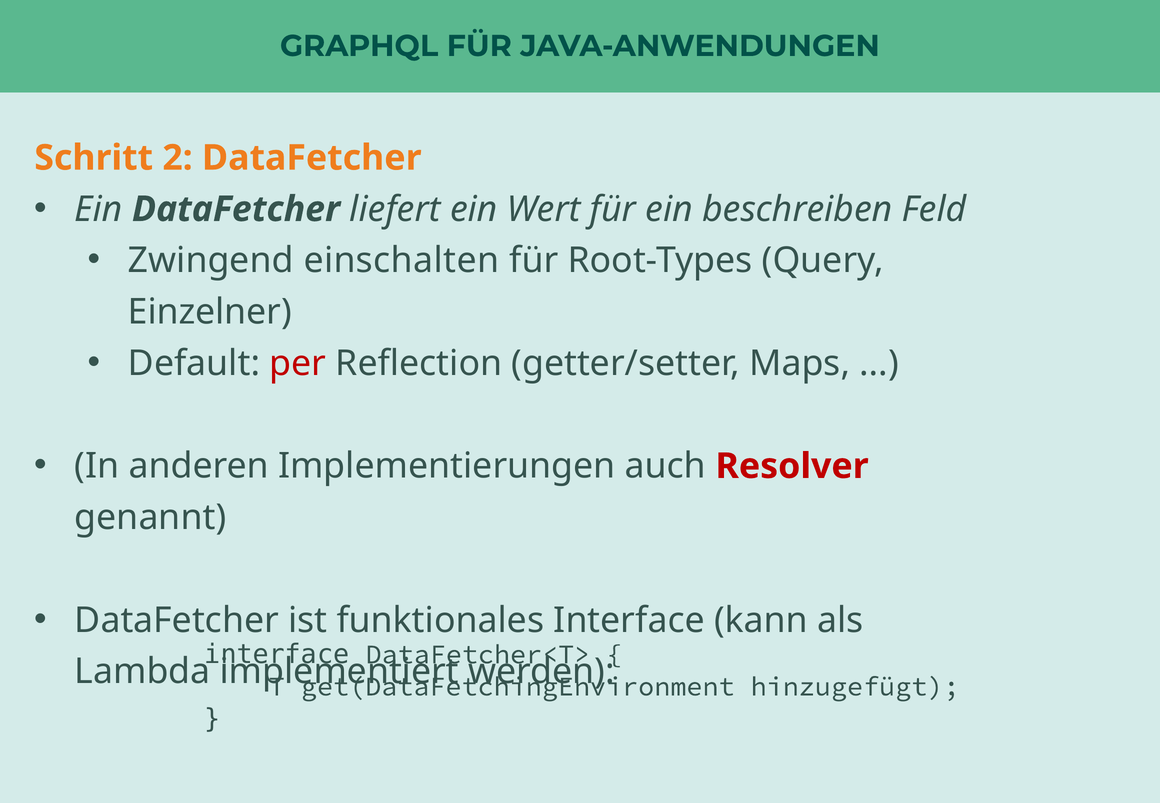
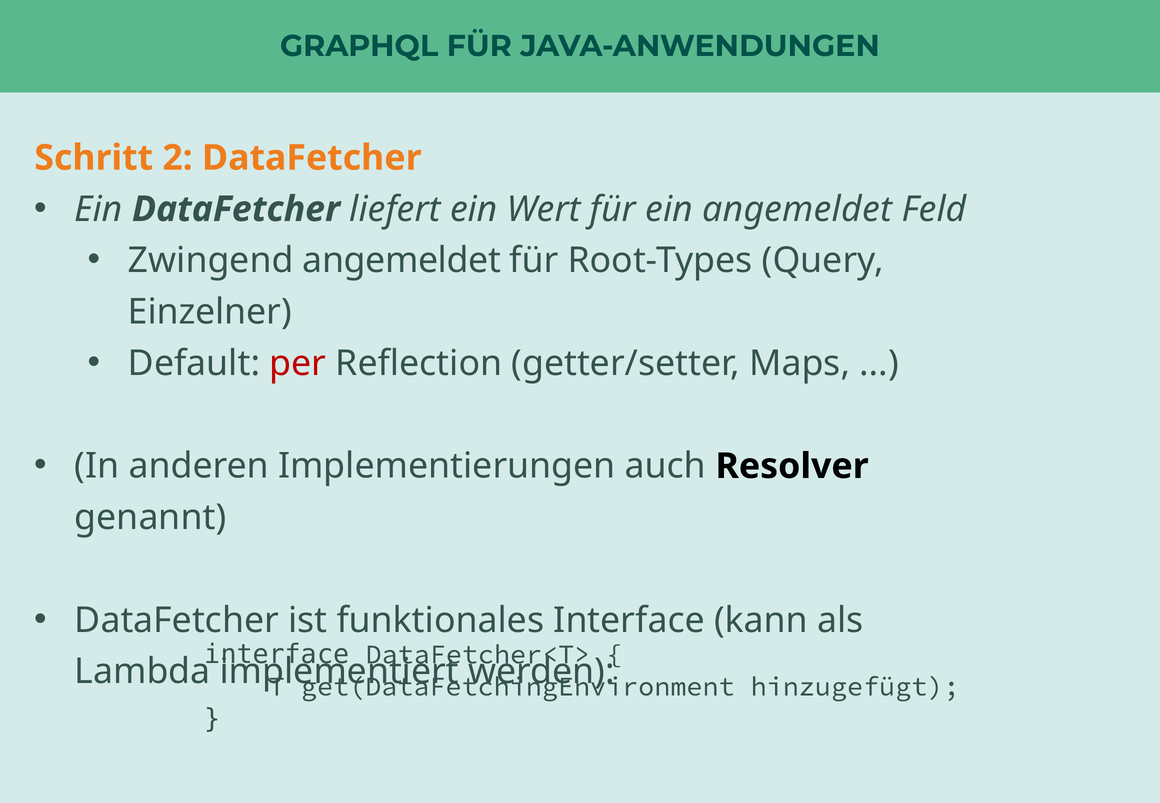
ein beschreiben: beschreiben -> angemeldet
Zwingend einschalten: einschalten -> angemeldet
Resolver colour: red -> black
